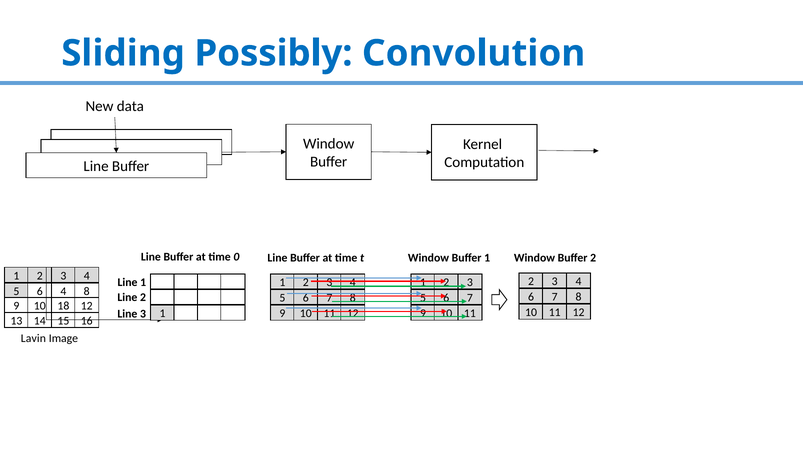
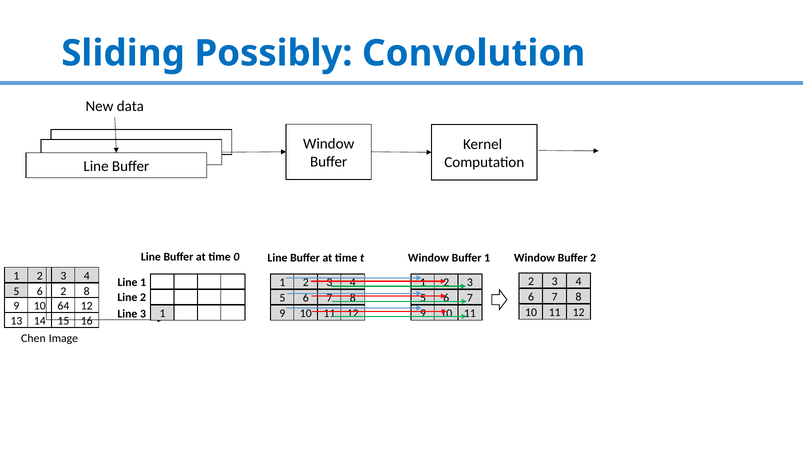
6 4: 4 -> 2
18: 18 -> 64
Lavin: Lavin -> Chen
